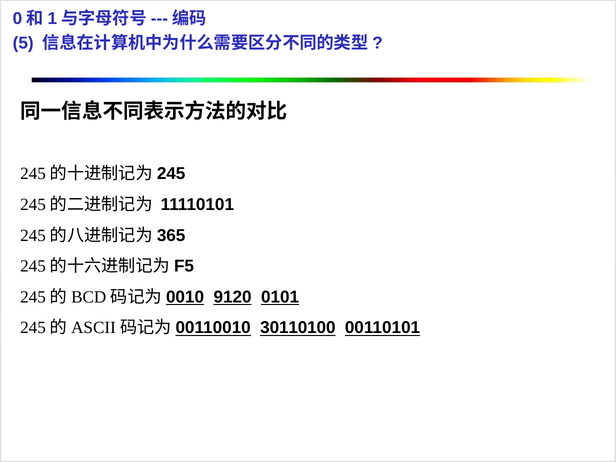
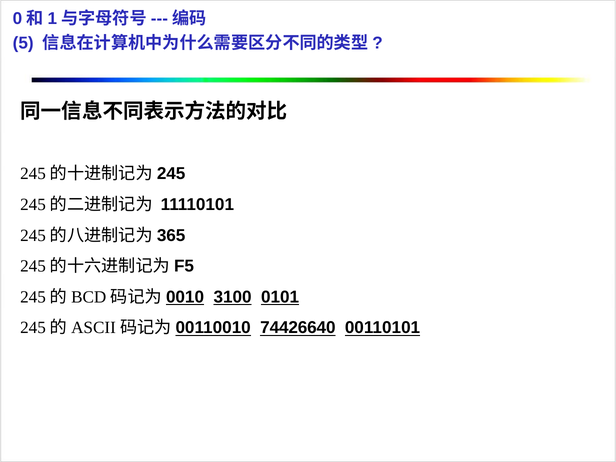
9120: 9120 -> 3100
30110100: 30110100 -> 74426640
